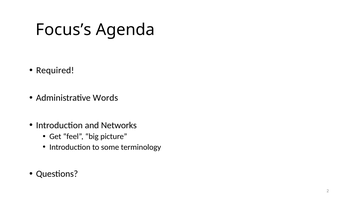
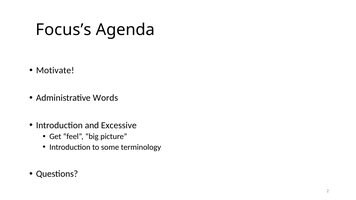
Required: Required -> Motivate
Networks: Networks -> Excessive
